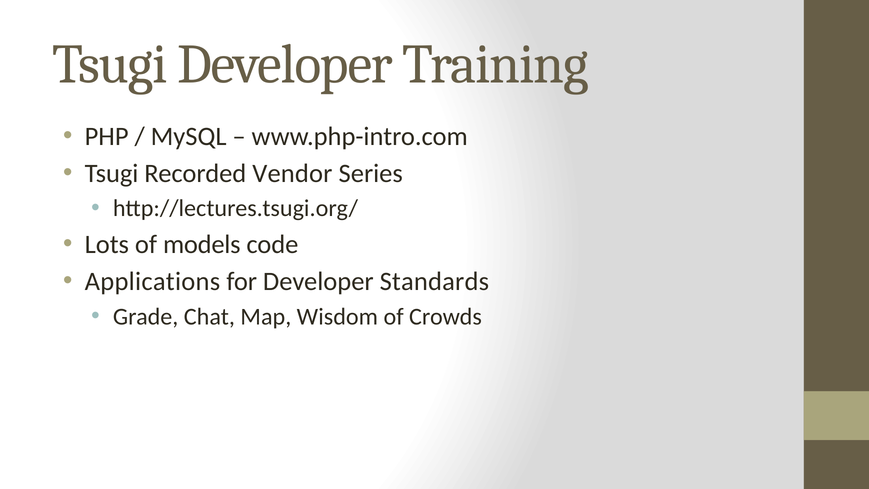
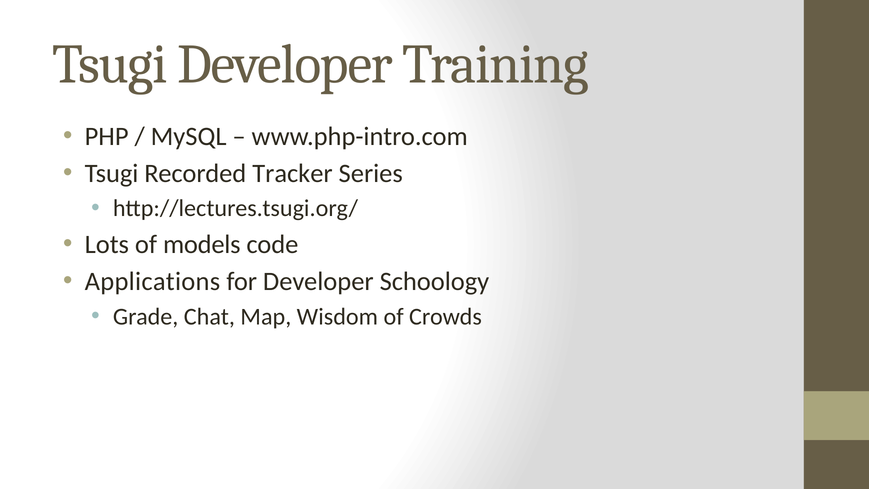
Vendor: Vendor -> Tracker
Standards: Standards -> Schoology
